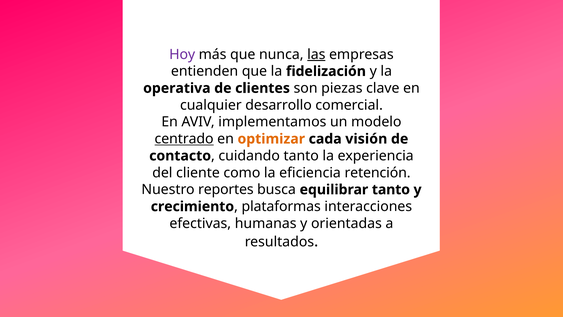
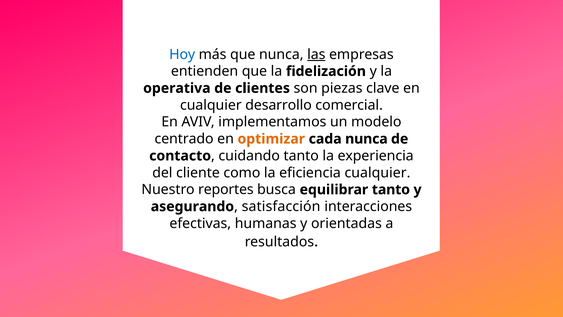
Hoy colour: purple -> blue
centrado underline: present -> none
cada visión: visión -> nunca
eficiencia retención: retención -> cualquier
crecimiento: crecimiento -> asegurando
plataformas: plataformas -> satisfacción
